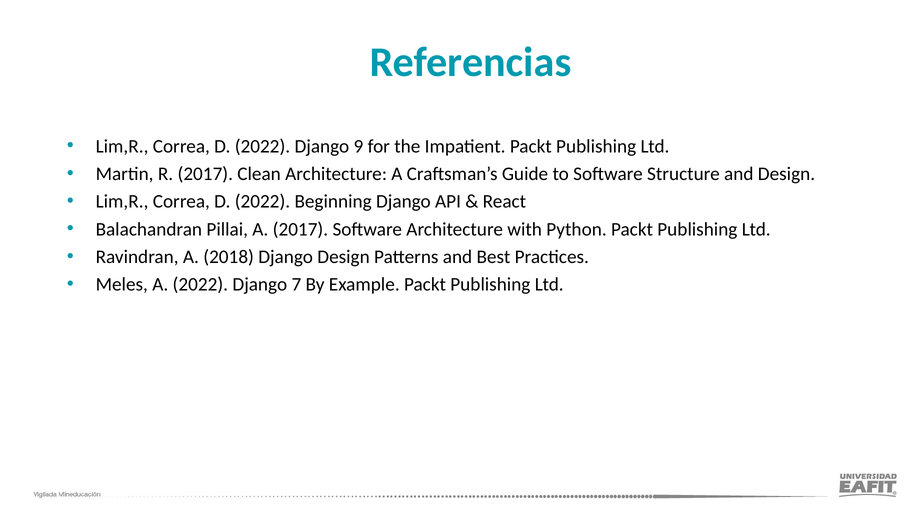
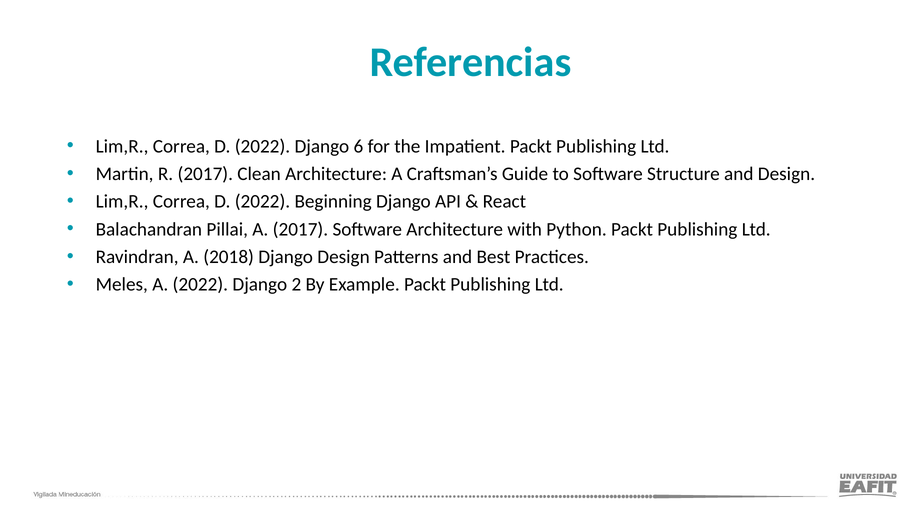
9: 9 -> 6
7: 7 -> 2
